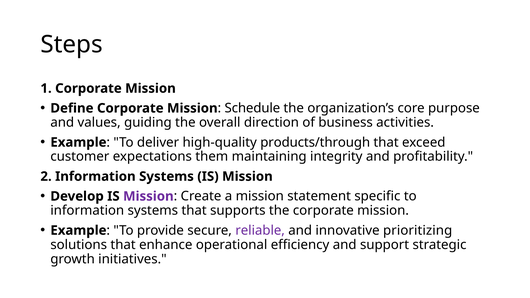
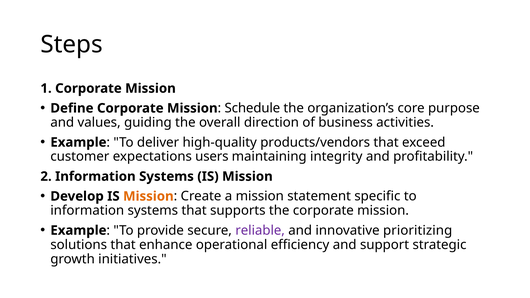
products/through: products/through -> products/vendors
them: them -> users
Mission at (148, 196) colour: purple -> orange
